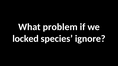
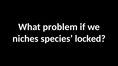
locked: locked -> niches
ignore: ignore -> locked
